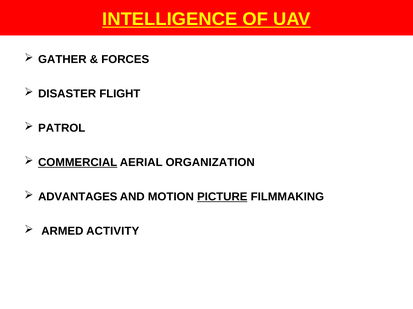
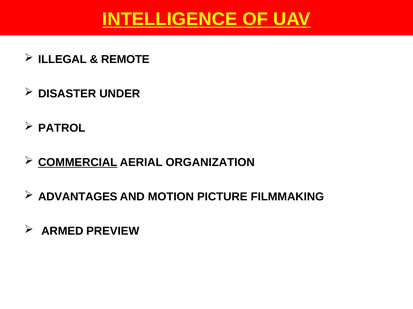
GATHER: GATHER -> ILLEGAL
FORCES: FORCES -> REMOTE
FLIGHT: FLIGHT -> UNDER
PICTURE underline: present -> none
ACTIVITY: ACTIVITY -> PREVIEW
